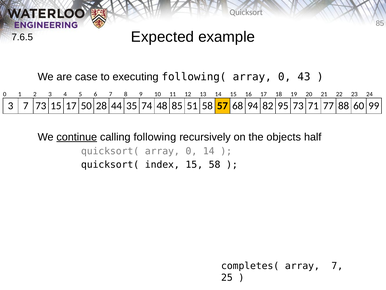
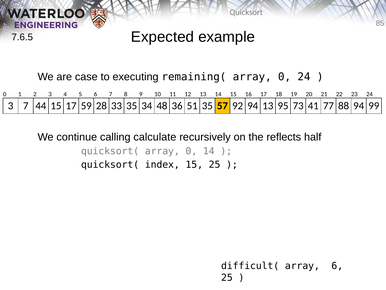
following(: following( -> remaining(
0 43: 43 -> 24
7 73: 73 -> 44
50: 50 -> 59
44: 44 -> 33
74: 74 -> 34
48 85: 85 -> 36
51 58: 58 -> 35
68: 68 -> 92
94 82: 82 -> 13
71: 71 -> 41
88 60: 60 -> 94
continue underline: present -> none
following: following -> calculate
objects: objects -> reflects
15 58: 58 -> 25
completes(: completes( -> difficult(
array 7: 7 -> 6
